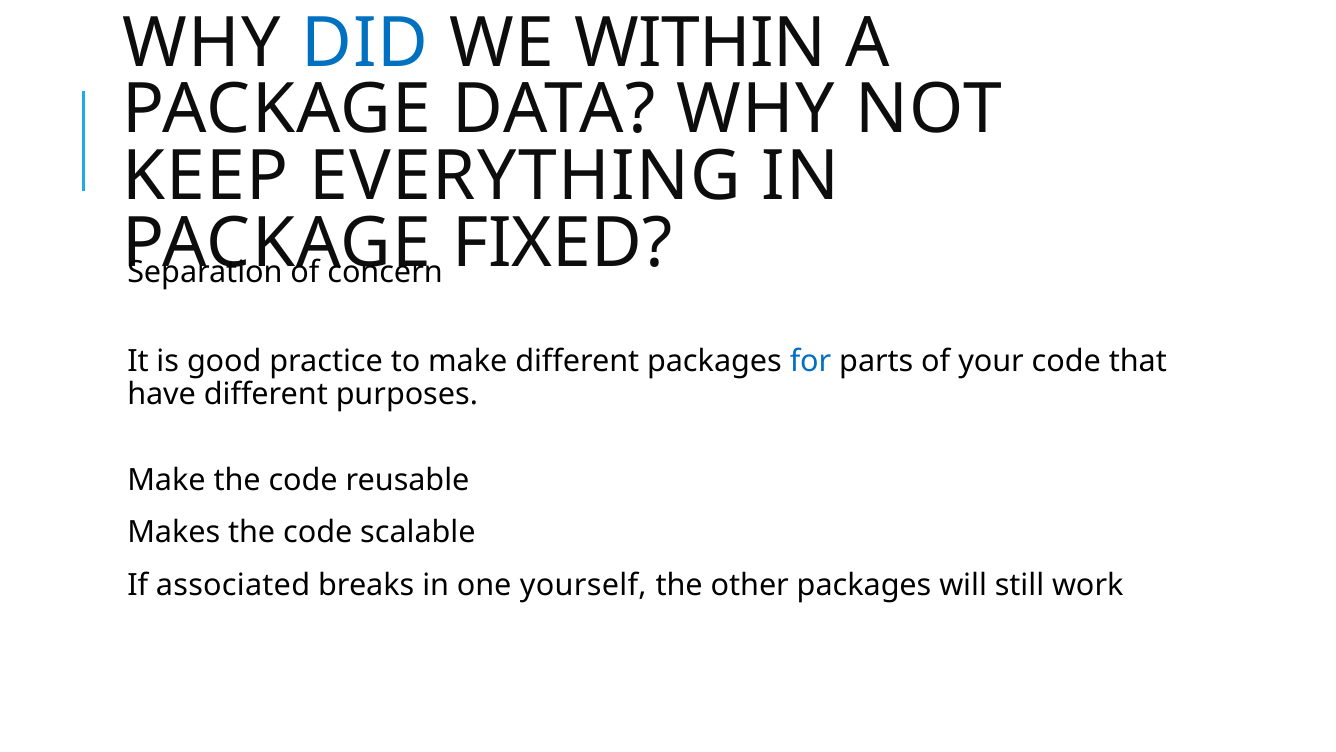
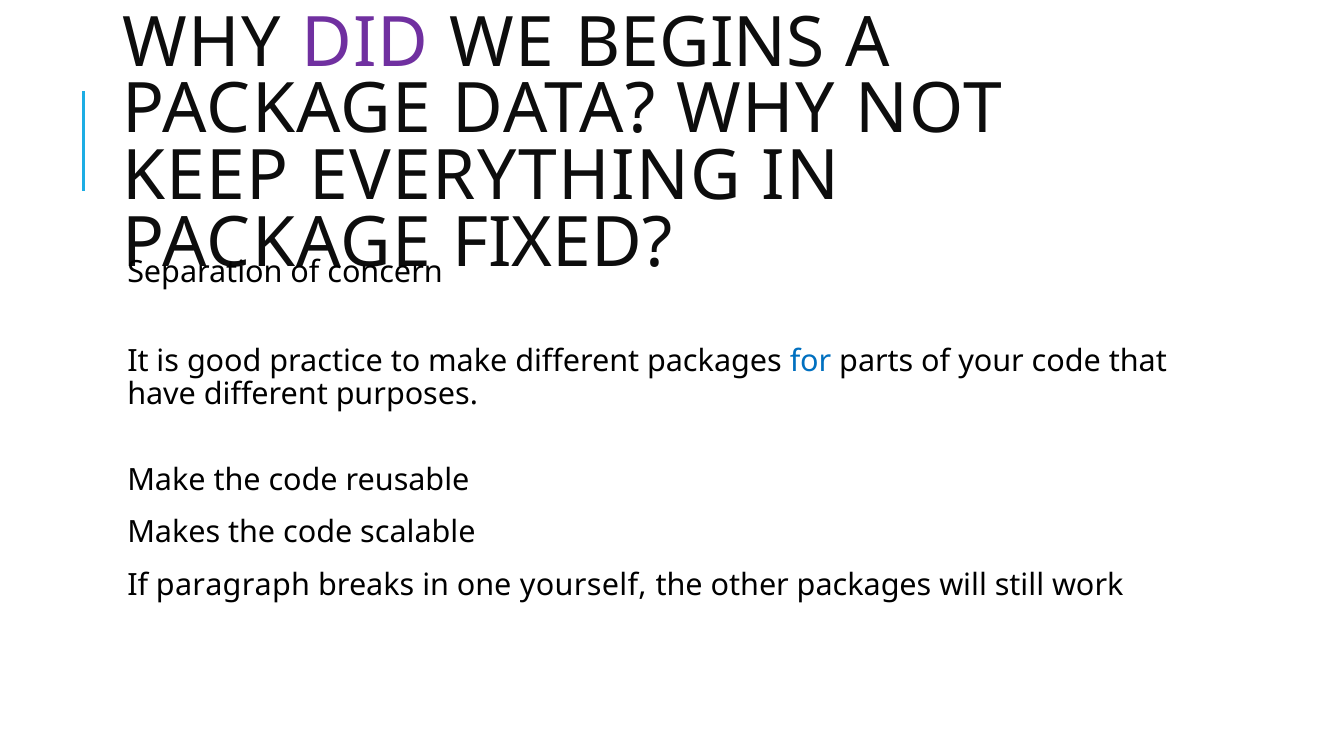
DID colour: blue -> purple
WITHIN: WITHIN -> BEGINS
associated: associated -> paragraph
